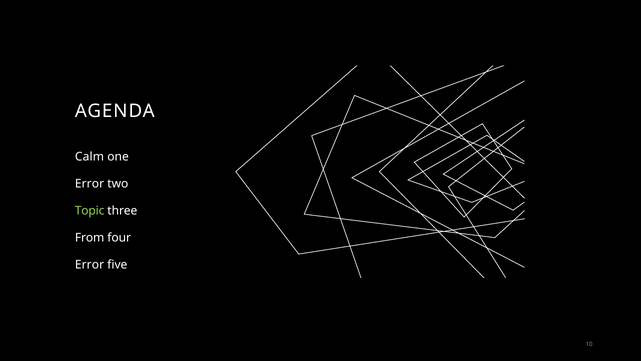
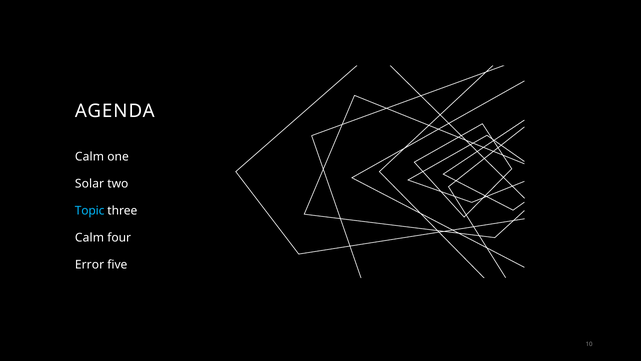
Error at (90, 184): Error -> Solar
Topic colour: light green -> light blue
From at (90, 237): From -> Calm
